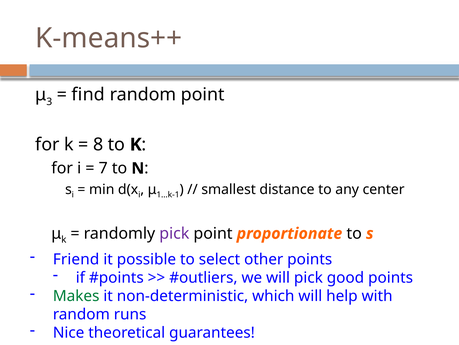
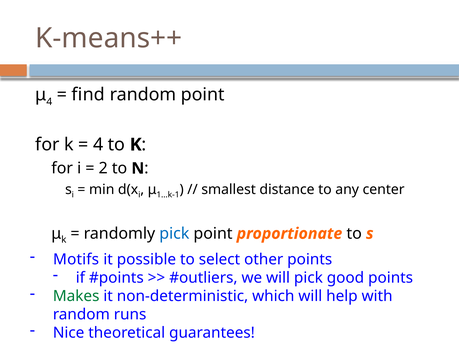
3 at (49, 101): 3 -> 4
8 at (98, 144): 8 -> 4
7: 7 -> 2
pick at (174, 233) colour: purple -> blue
Friend: Friend -> Motifs
